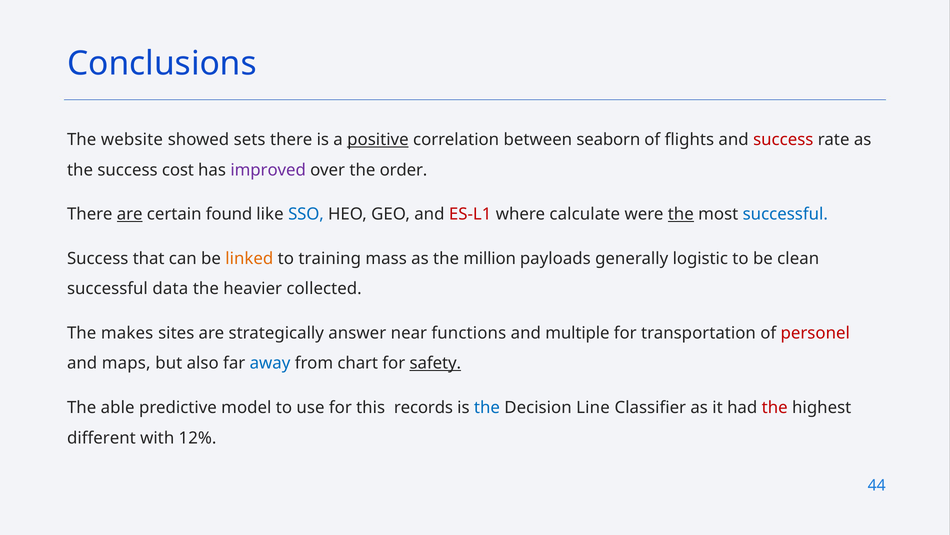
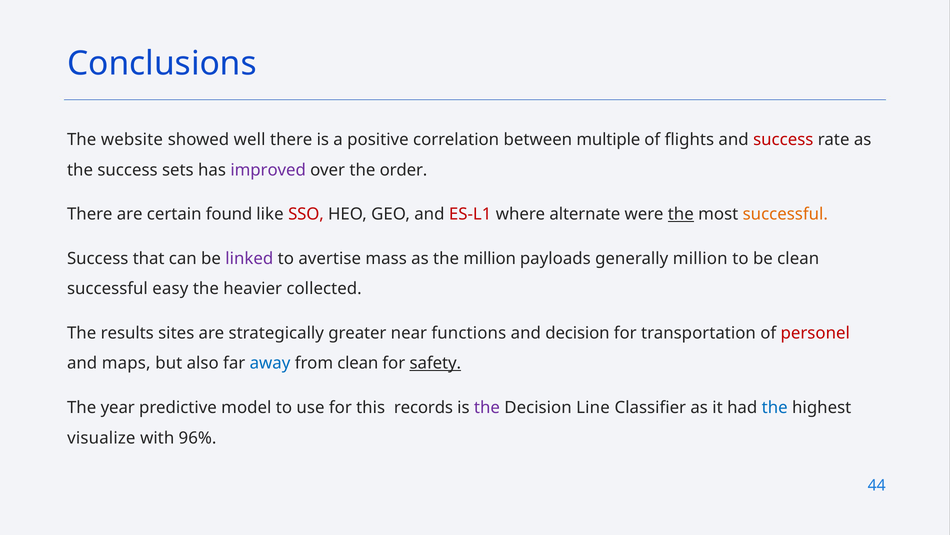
sets: sets -> well
positive underline: present -> none
seaborn: seaborn -> multiple
cost: cost -> sets
are at (130, 214) underline: present -> none
SSO colour: blue -> red
calculate: calculate -> alternate
successful at (785, 214) colour: blue -> orange
linked colour: orange -> purple
training: training -> avertise
generally logistic: logistic -> million
data: data -> easy
makes: makes -> results
answer: answer -> greater
and multiple: multiple -> decision
from chart: chart -> clean
able: able -> year
the at (487, 407) colour: blue -> purple
the at (775, 407) colour: red -> blue
different: different -> visualize
12%: 12% -> 96%
